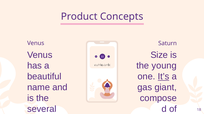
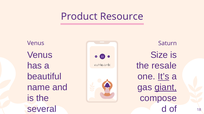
Concepts: Concepts -> Resource
young: young -> resale
giant underline: none -> present
